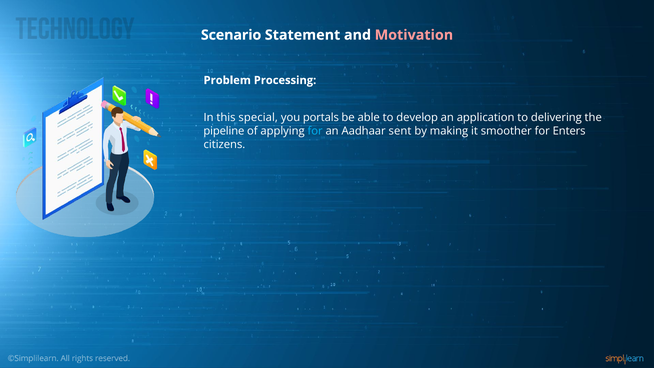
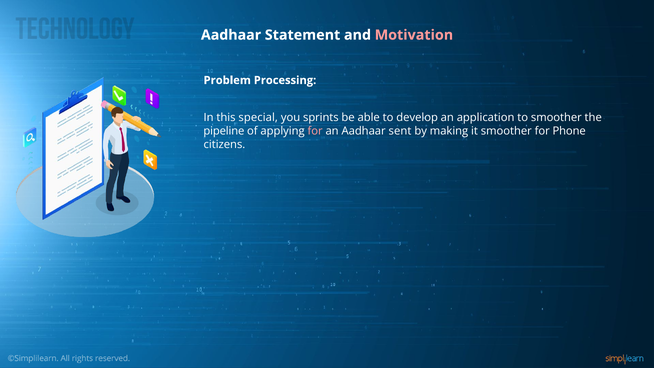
Scenario at (231, 35): Scenario -> Aadhaar
portals: portals -> sprints
to delivering: delivering -> smoother
for at (315, 131) colour: light blue -> pink
Enters: Enters -> Phone
